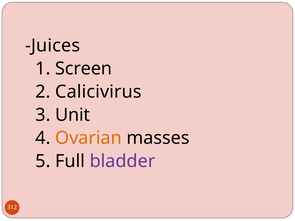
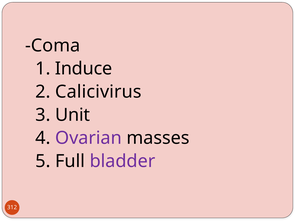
Juices: Juices -> Coma
Screen: Screen -> Induce
Ovarian colour: orange -> purple
